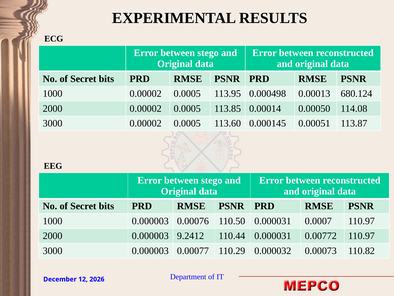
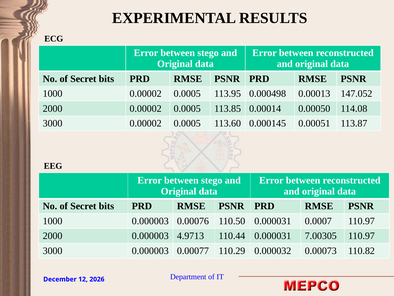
680.124: 680.124 -> 147.052
9.2412: 9.2412 -> 4.9713
0.00772: 0.00772 -> 7.00305
